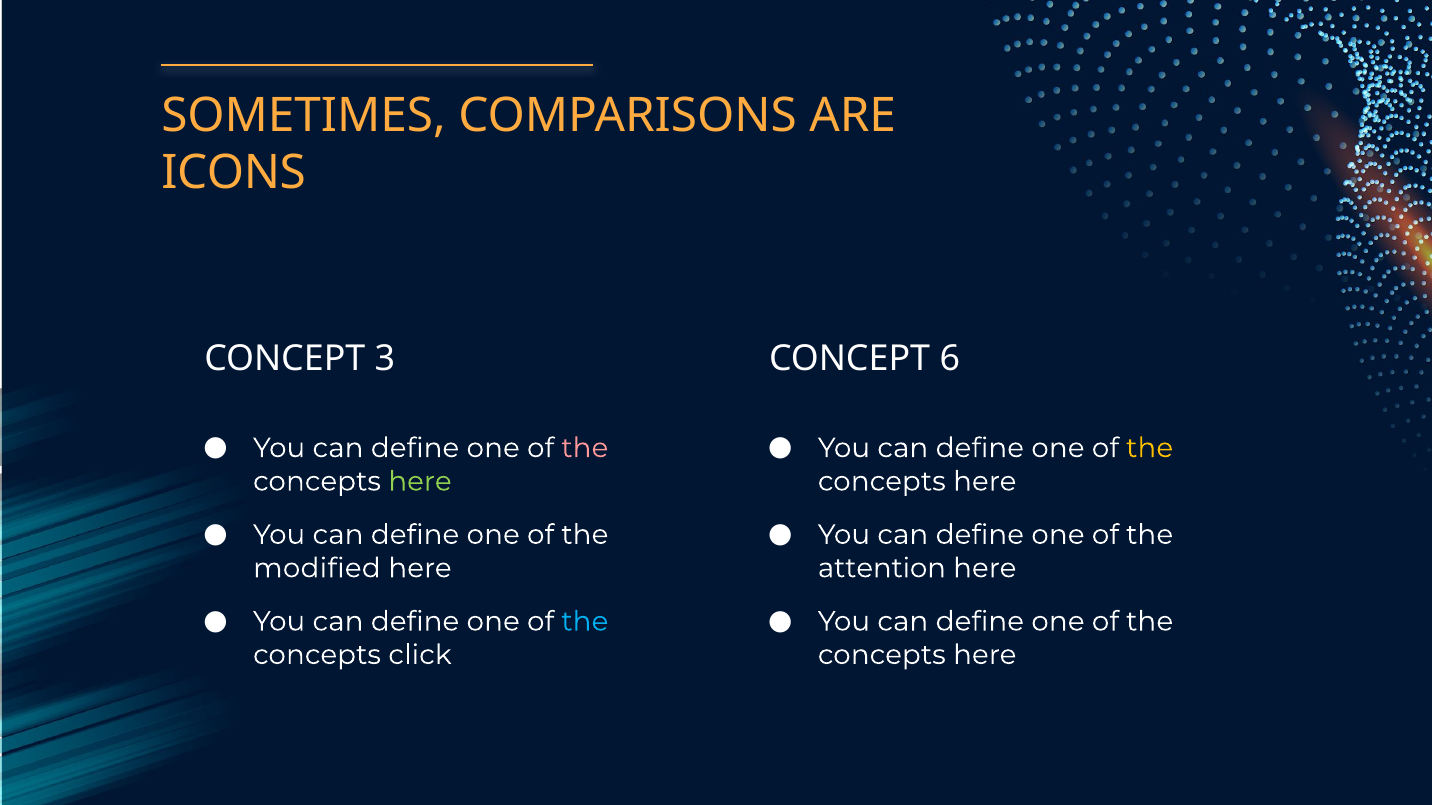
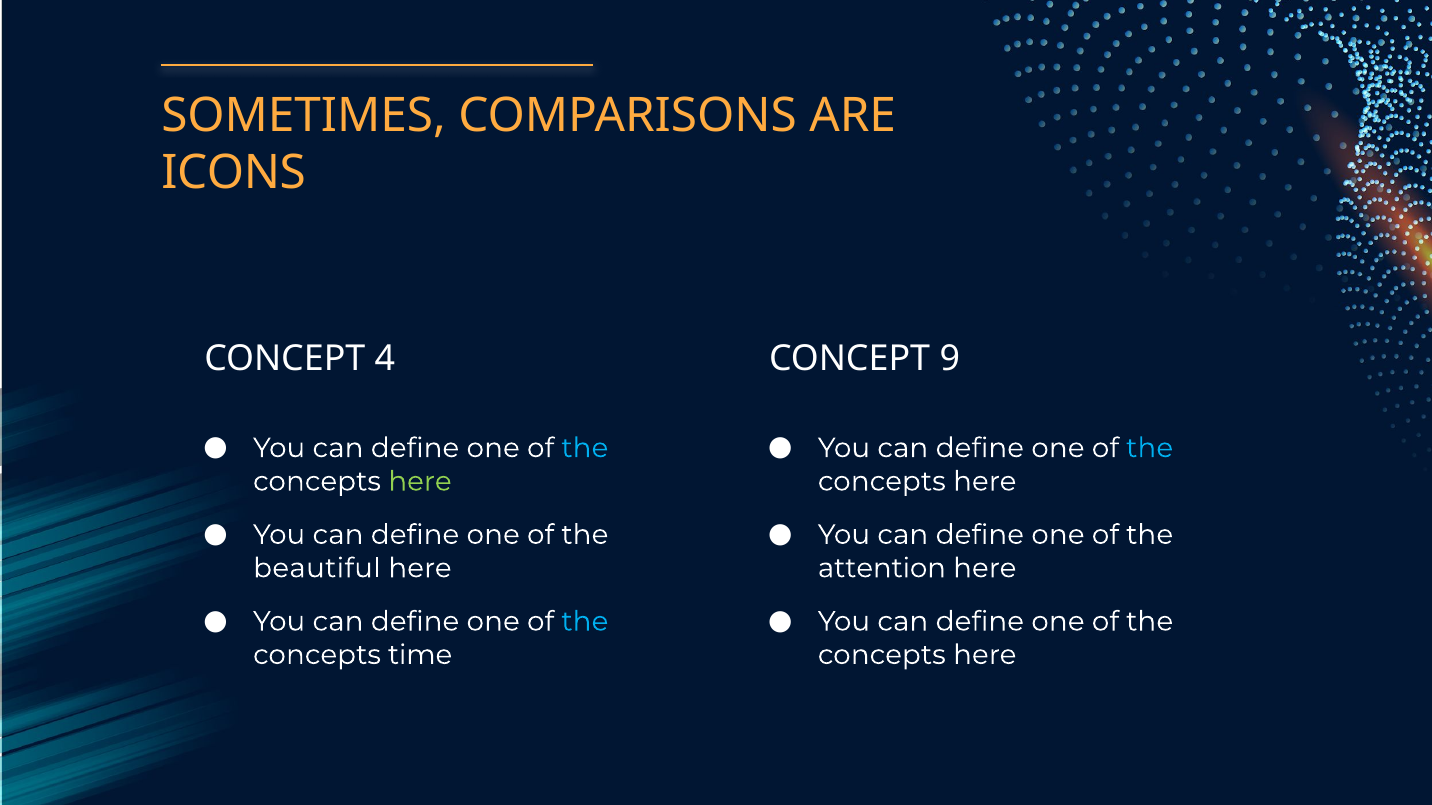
3: 3 -> 4
6: 6 -> 9
the at (585, 448) colour: pink -> light blue
the at (1150, 448) colour: yellow -> light blue
modified: modified -> beautiful
click: click -> time
